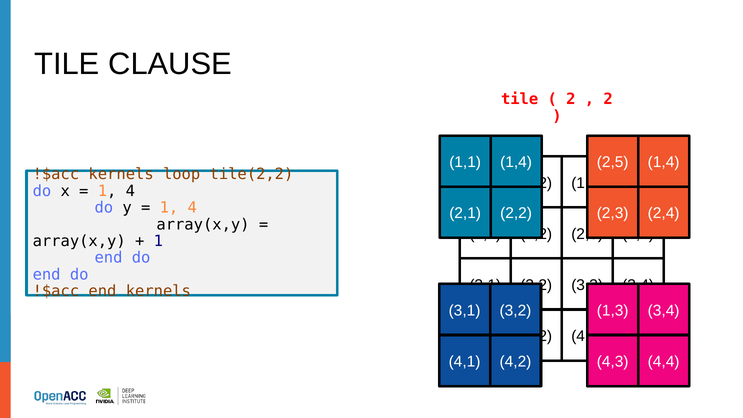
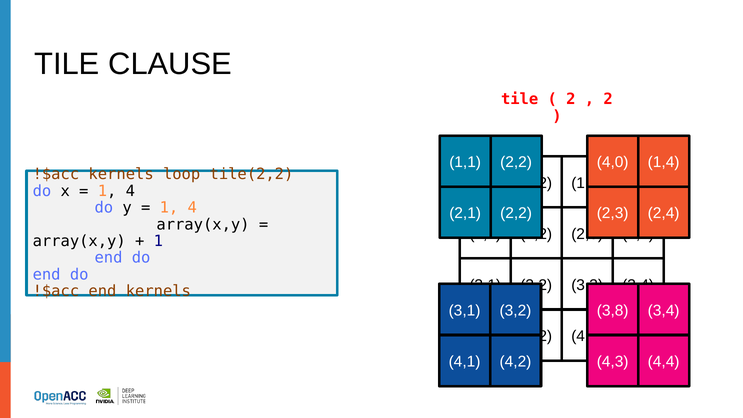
1,1 1,4: 1,4 -> 2,2
2,5: 2,5 -> 4,0
1,3 at (613, 310): 1,3 -> 3,8
